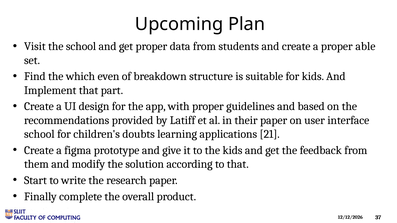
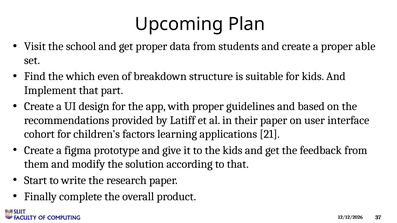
school at (39, 134): school -> cohort
doubts: doubts -> factors
